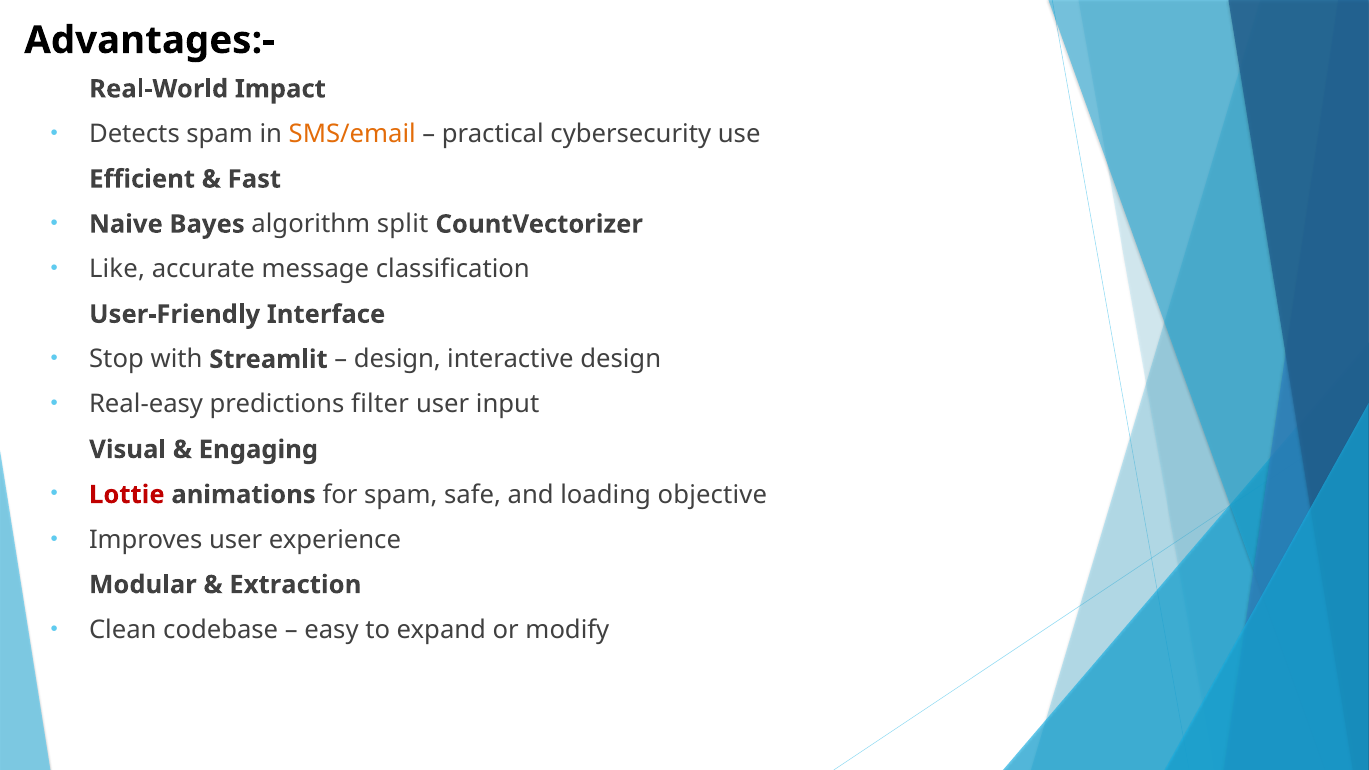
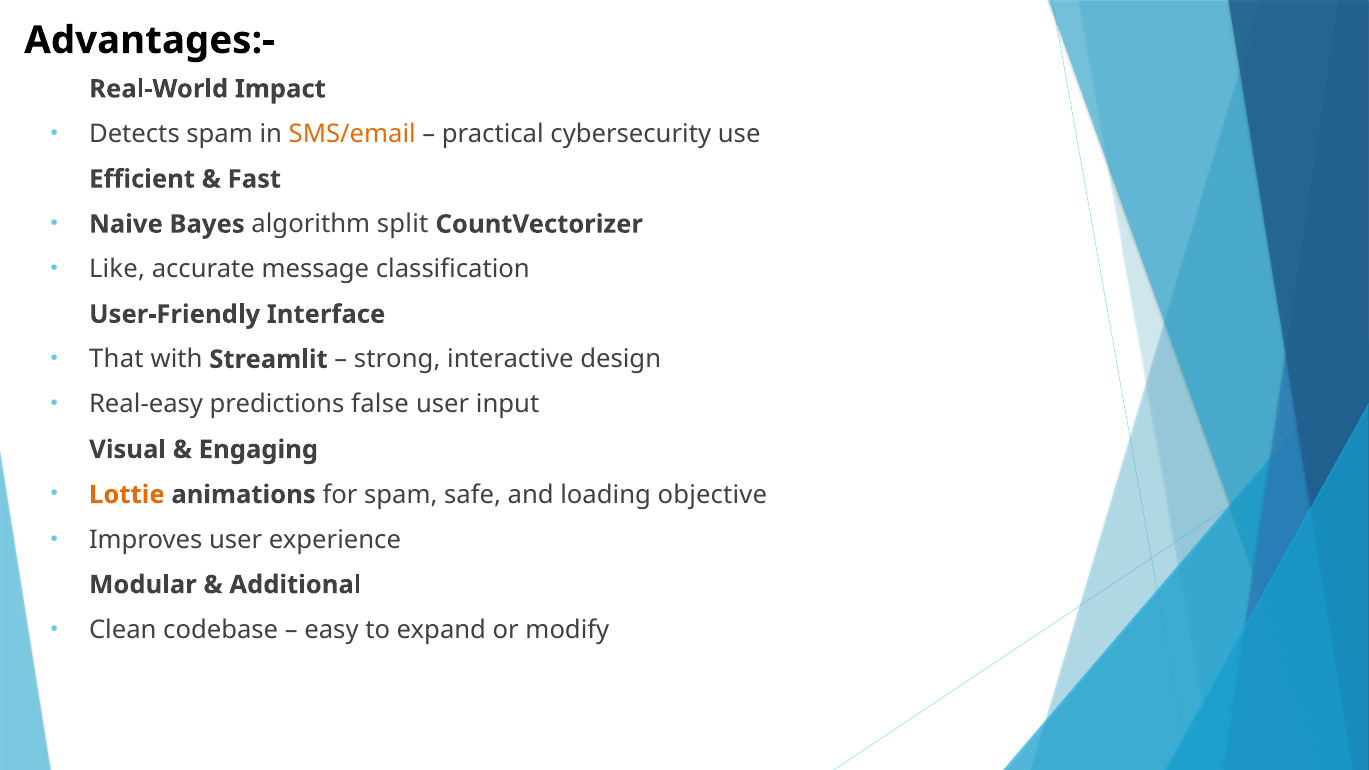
Stop: Stop -> That
design at (397, 359): design -> strong
filter: filter -> false
Lottie colour: red -> orange
Extraction: Extraction -> Additional
